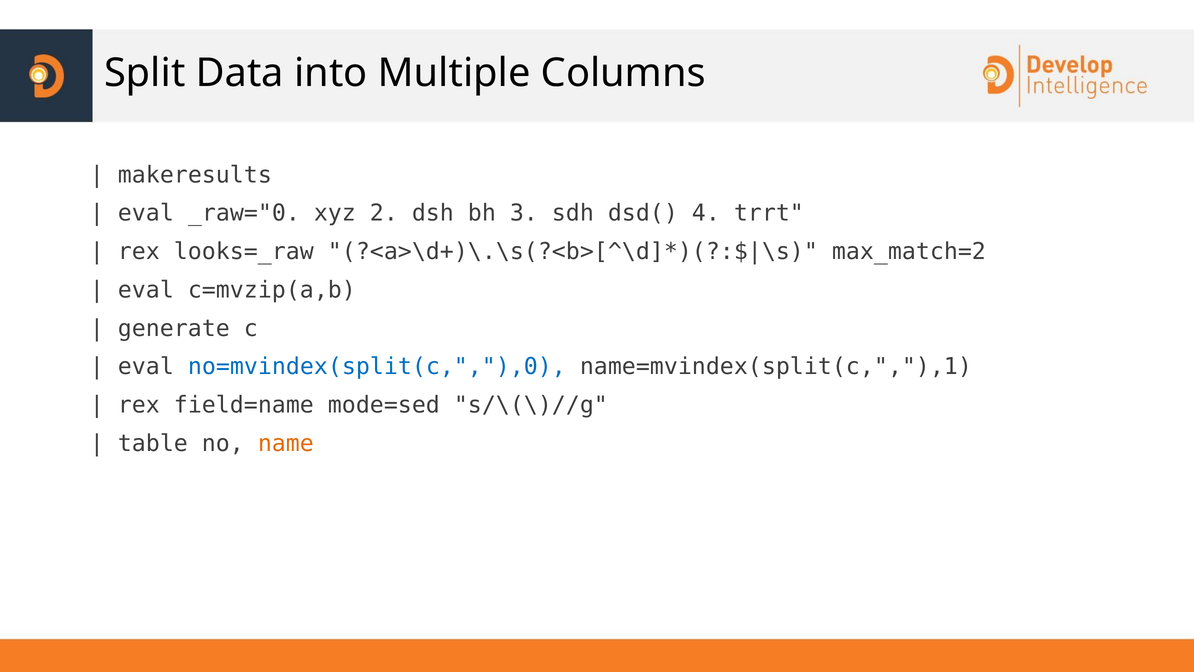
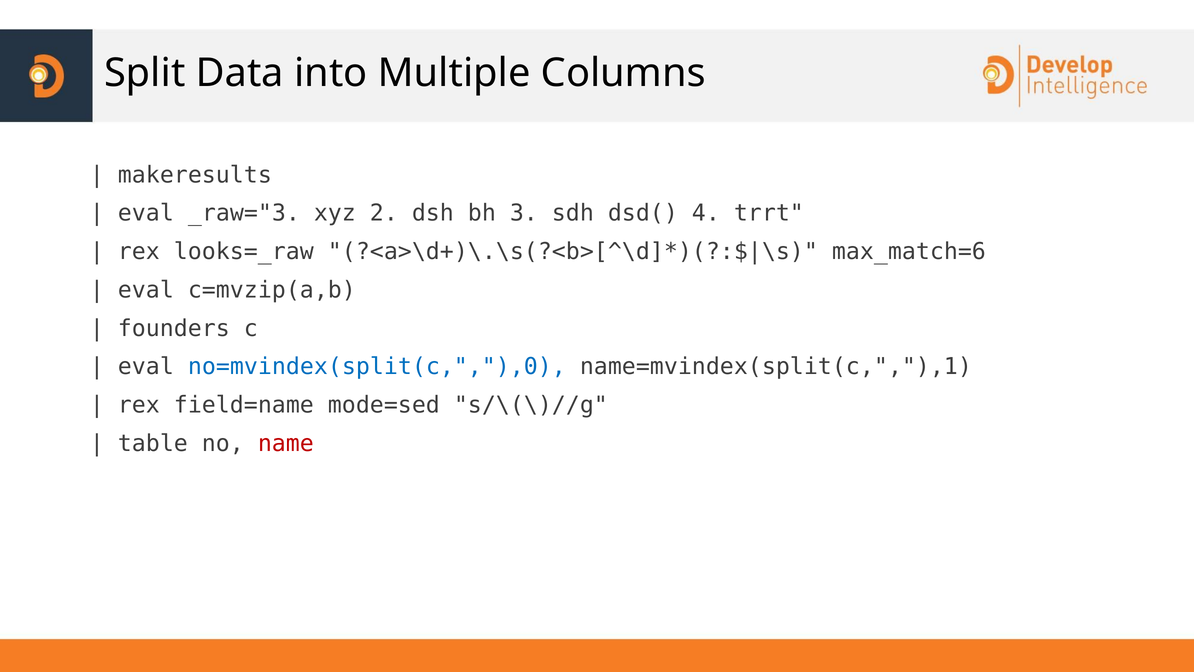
_raw="0: _raw="0 -> _raw="3
max_match=2: max_match=2 -> max_match=6
generate: generate -> founders
name colour: orange -> red
